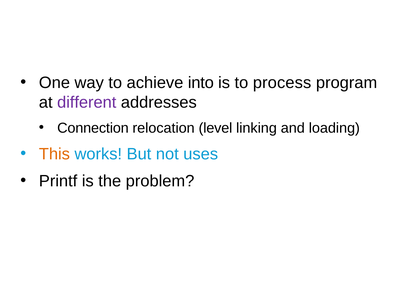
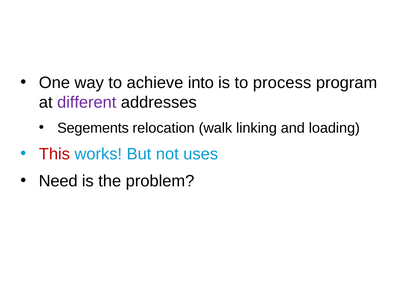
Connection: Connection -> Segements
level: level -> walk
This colour: orange -> red
Printf: Printf -> Need
